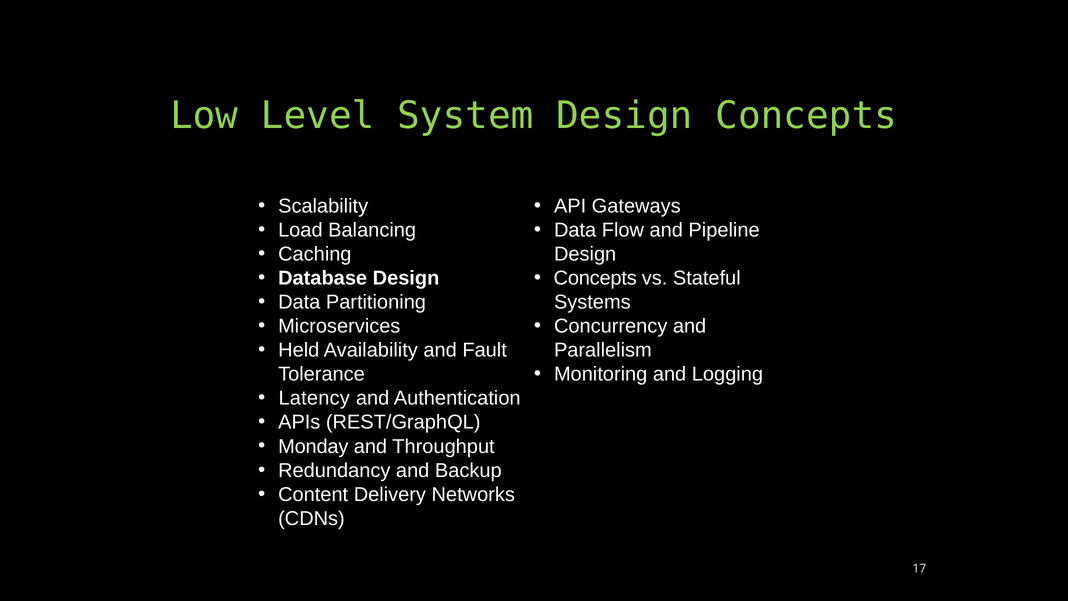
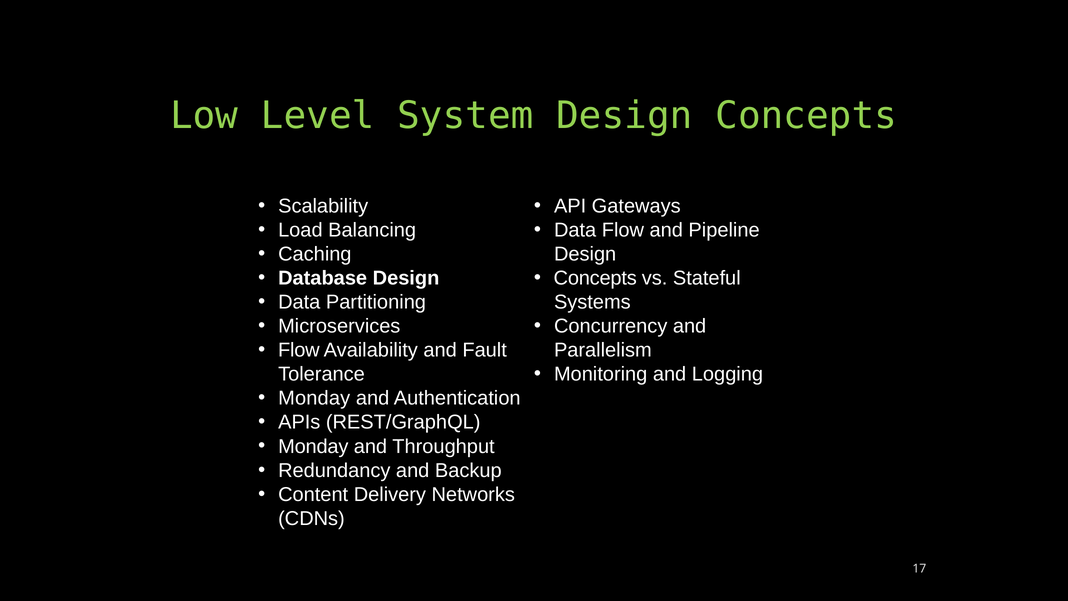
Held at (299, 350): Held -> Flow
Latency at (314, 398): Latency -> Monday
